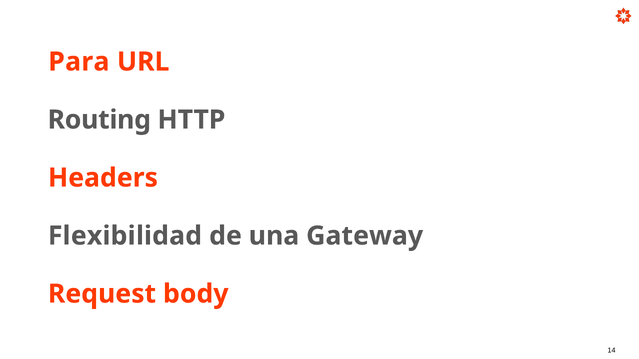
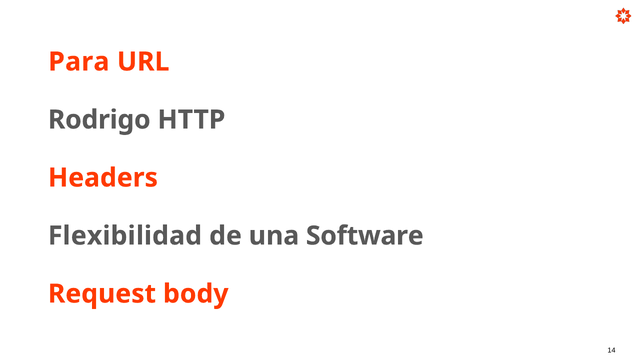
Routing: Routing -> Rodrigo
Gateway: Gateway -> Software
